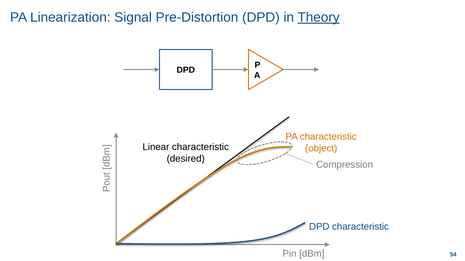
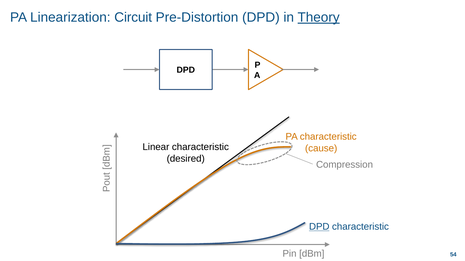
Signal: Signal -> Circuit
object: object -> cause
DPD at (319, 227) underline: none -> present
